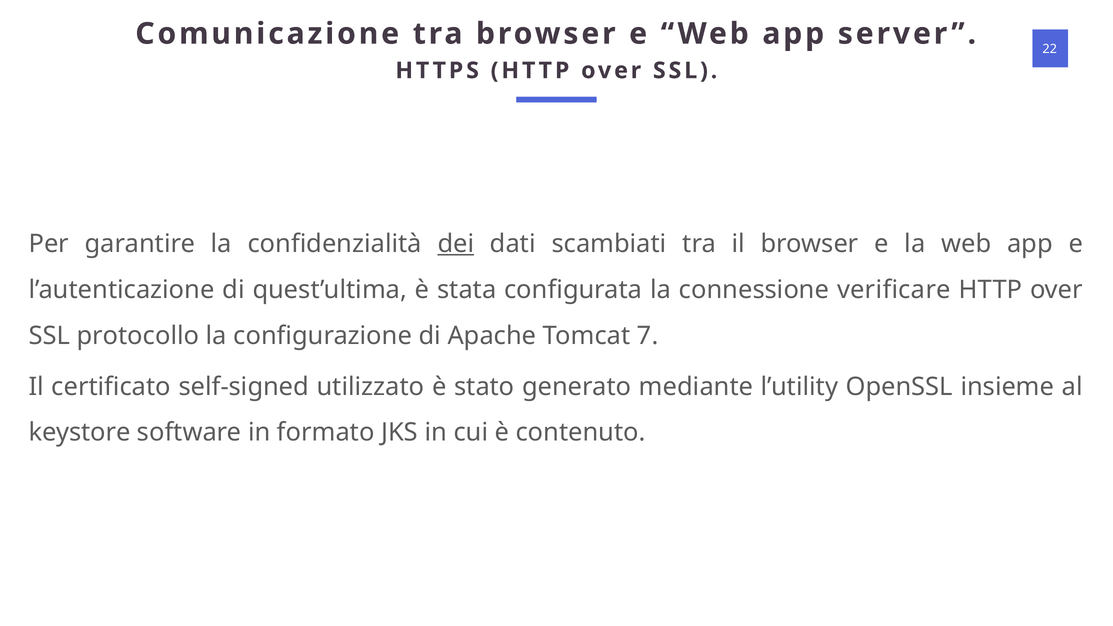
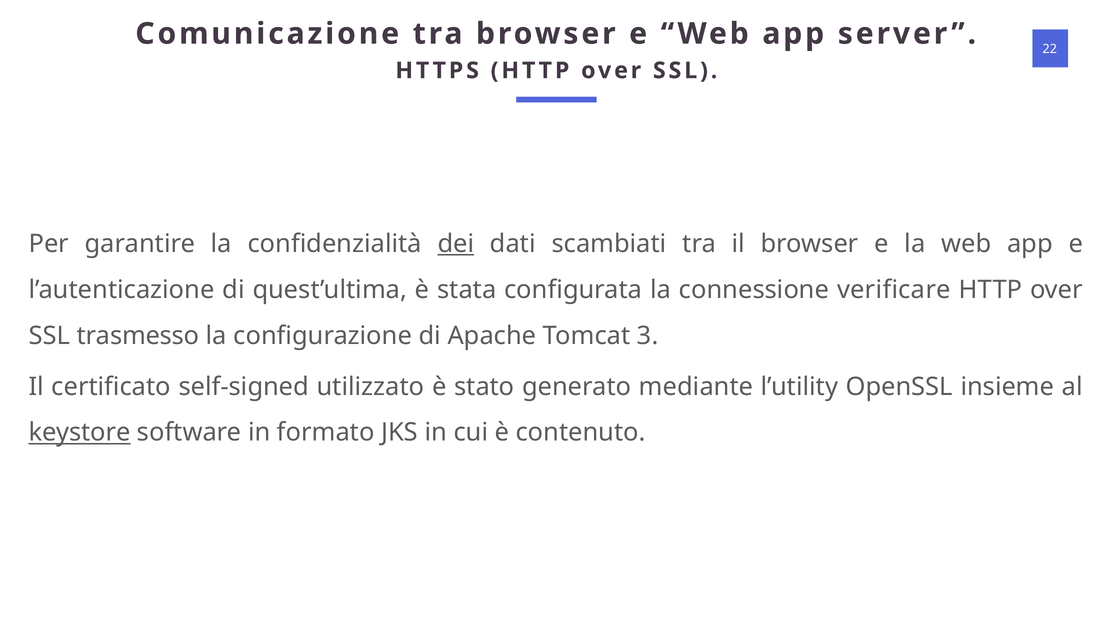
protocollo: protocollo -> trasmesso
7: 7 -> 3
keystore underline: none -> present
